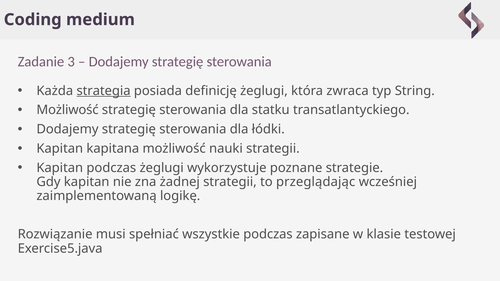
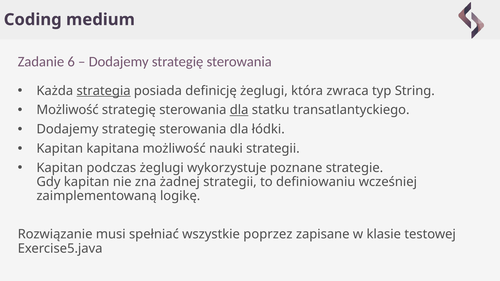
3: 3 -> 6
dla at (239, 110) underline: none -> present
przeglądając: przeglądając -> definiowaniu
wszystkie podczas: podczas -> poprzez
